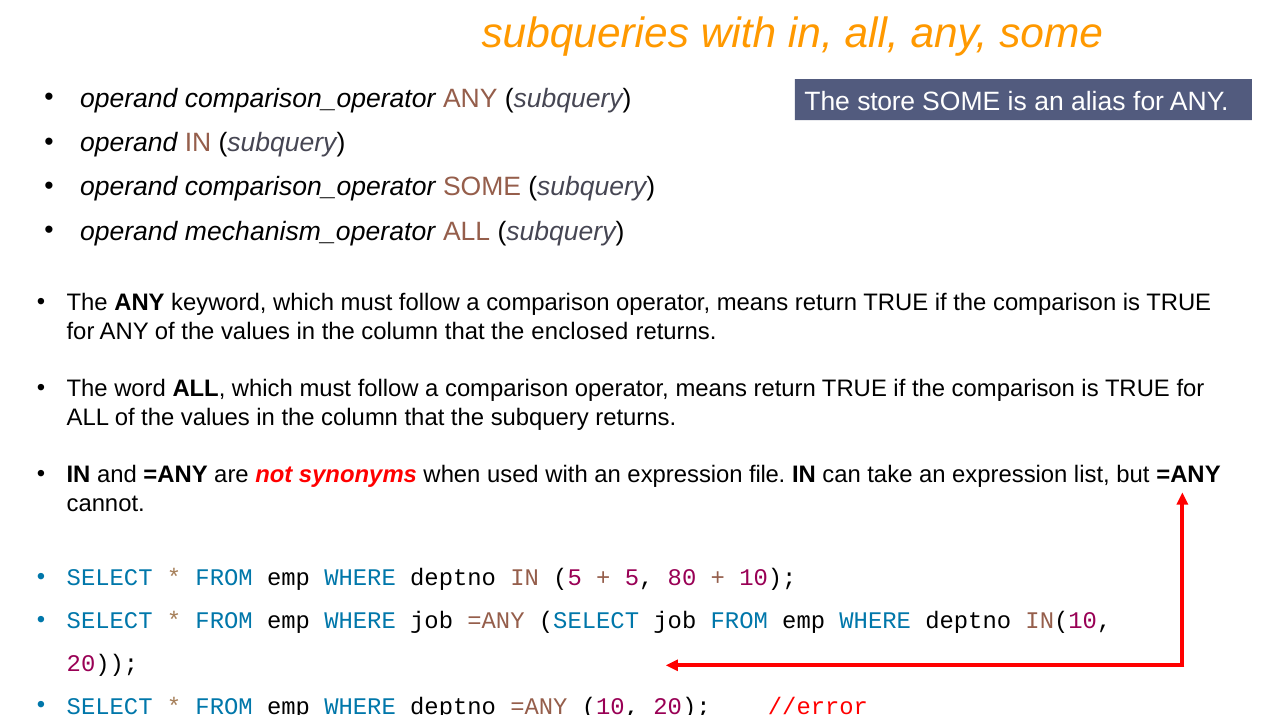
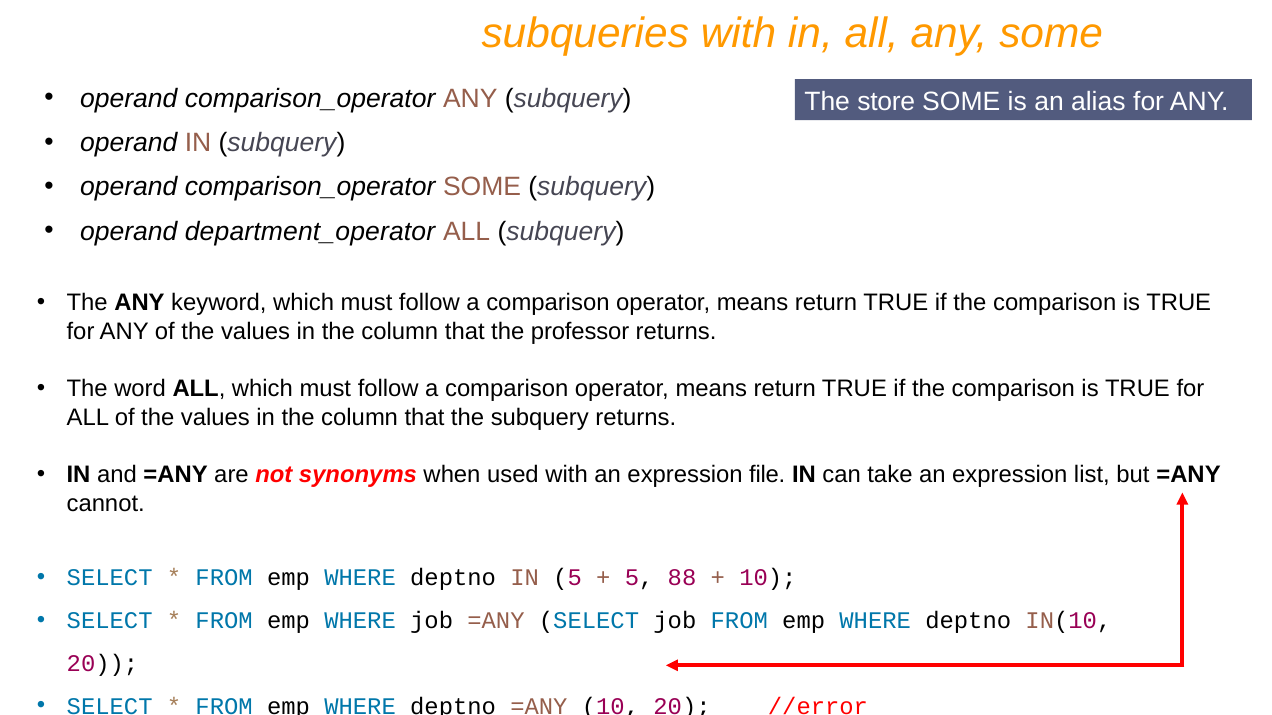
mechanism_operator: mechanism_operator -> department_operator
enclosed: enclosed -> professor
80: 80 -> 88
